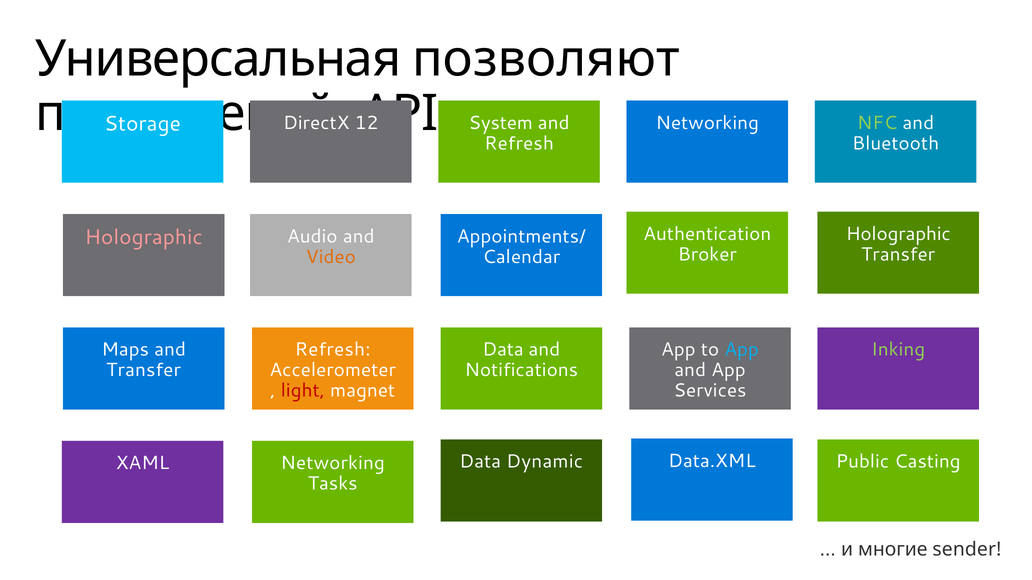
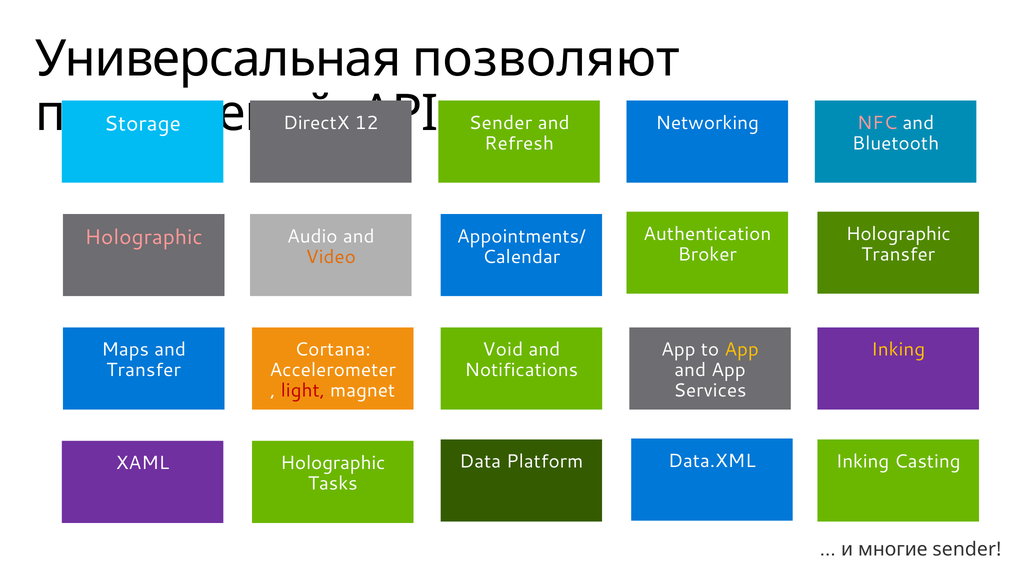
NFC colour: light green -> pink
System at (501, 123): System -> Sender
Refresh at (333, 350): Refresh -> Cortana
Data at (503, 350): Data -> Void
App at (742, 350) colour: light blue -> yellow
Inking at (898, 350) colour: light green -> yellow
Dynamic: Dynamic -> Platform
Data.XML Public: Public -> Inking
XAML Networking: Networking -> Holographic
